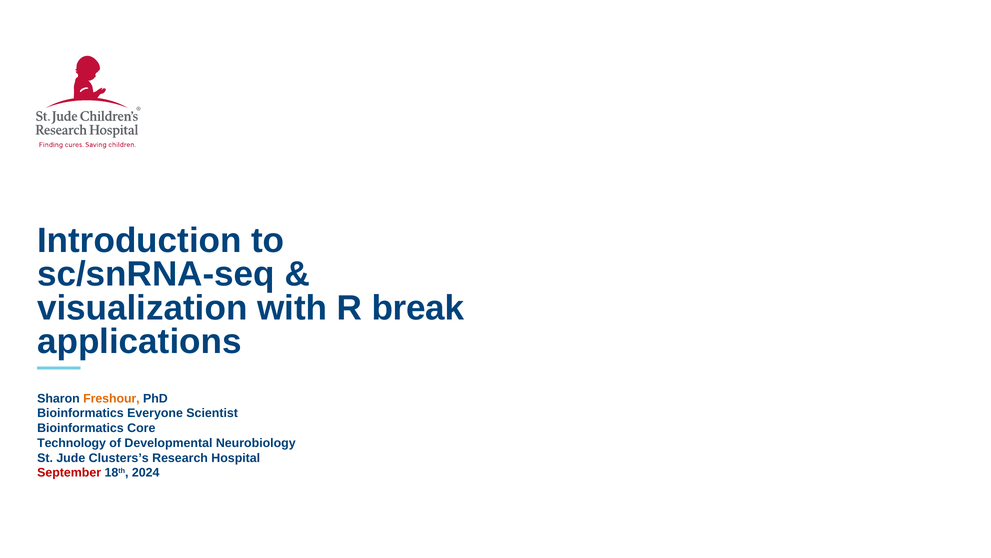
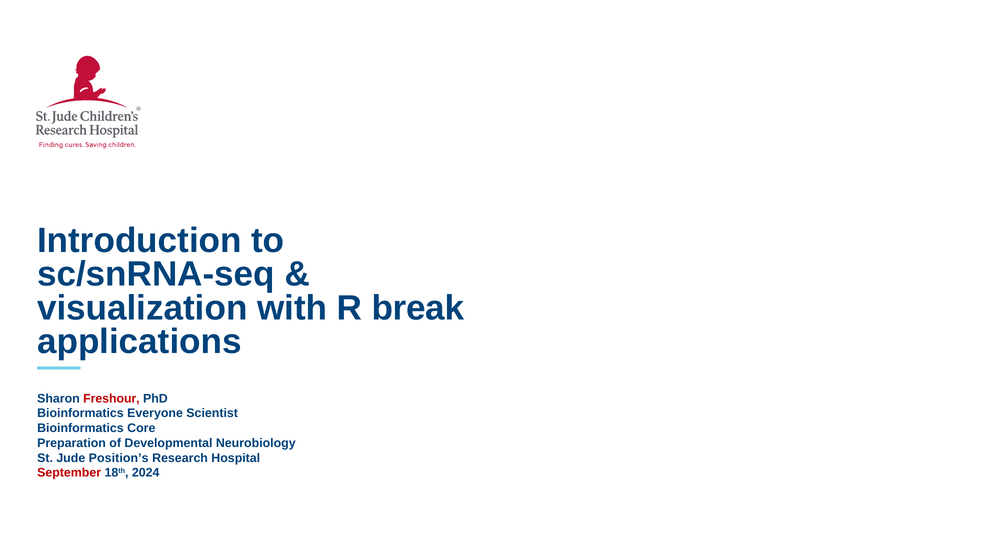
Freshour colour: orange -> red
Technology: Technology -> Preparation
Clusters’s: Clusters’s -> Position’s
